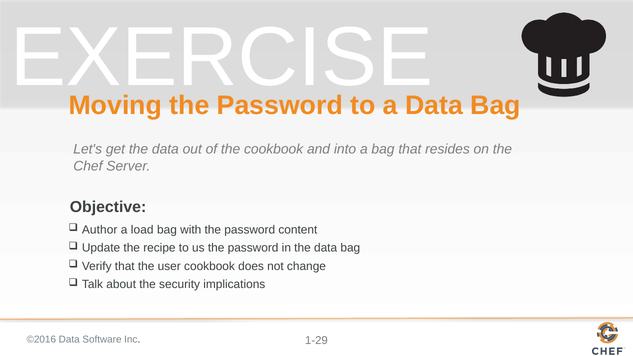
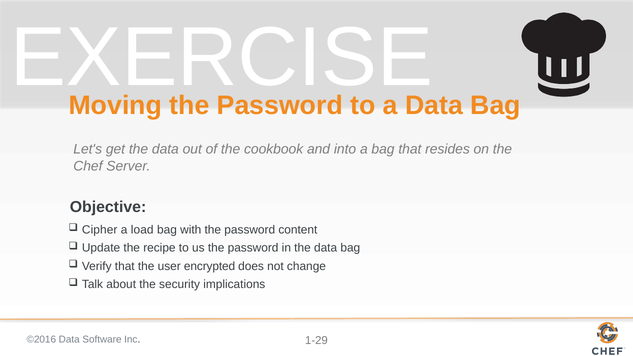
Author: Author -> Cipher
user cookbook: cookbook -> encrypted
